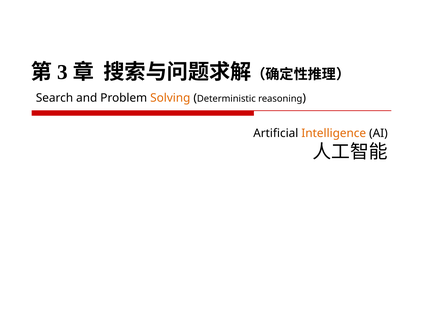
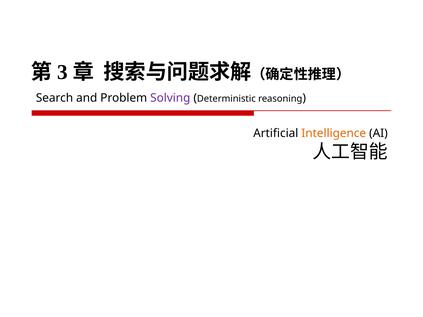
Solving colour: orange -> purple
